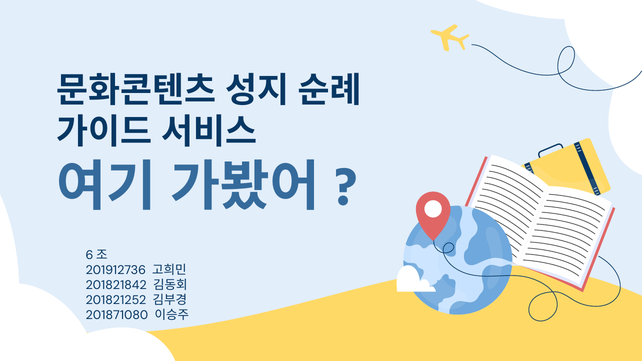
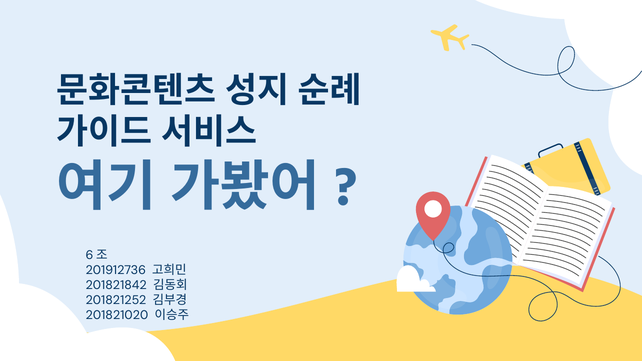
201871080: 201871080 -> 201821020
